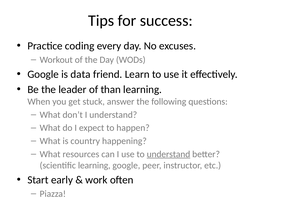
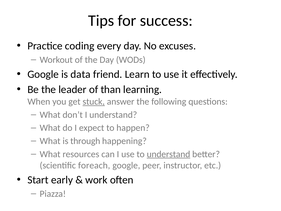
stuck underline: none -> present
country: country -> through
scientific learning: learning -> foreach
